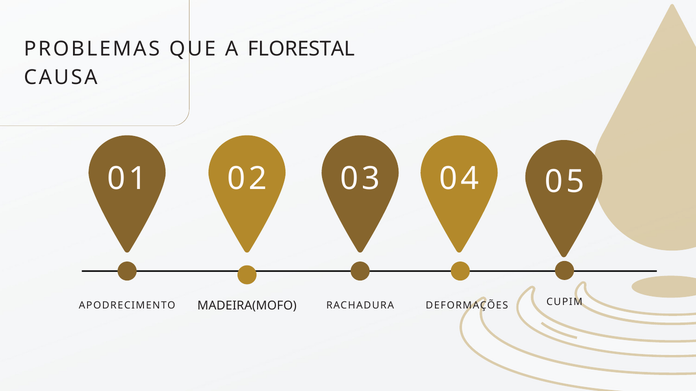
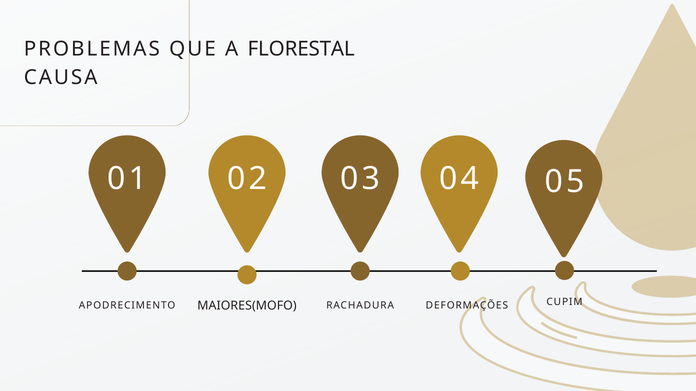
MADEIRA(MOFO: MADEIRA(MOFO -> MAIORES(MOFO
